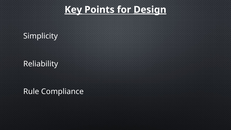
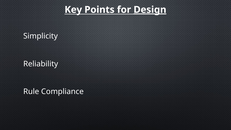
Key underline: present -> none
